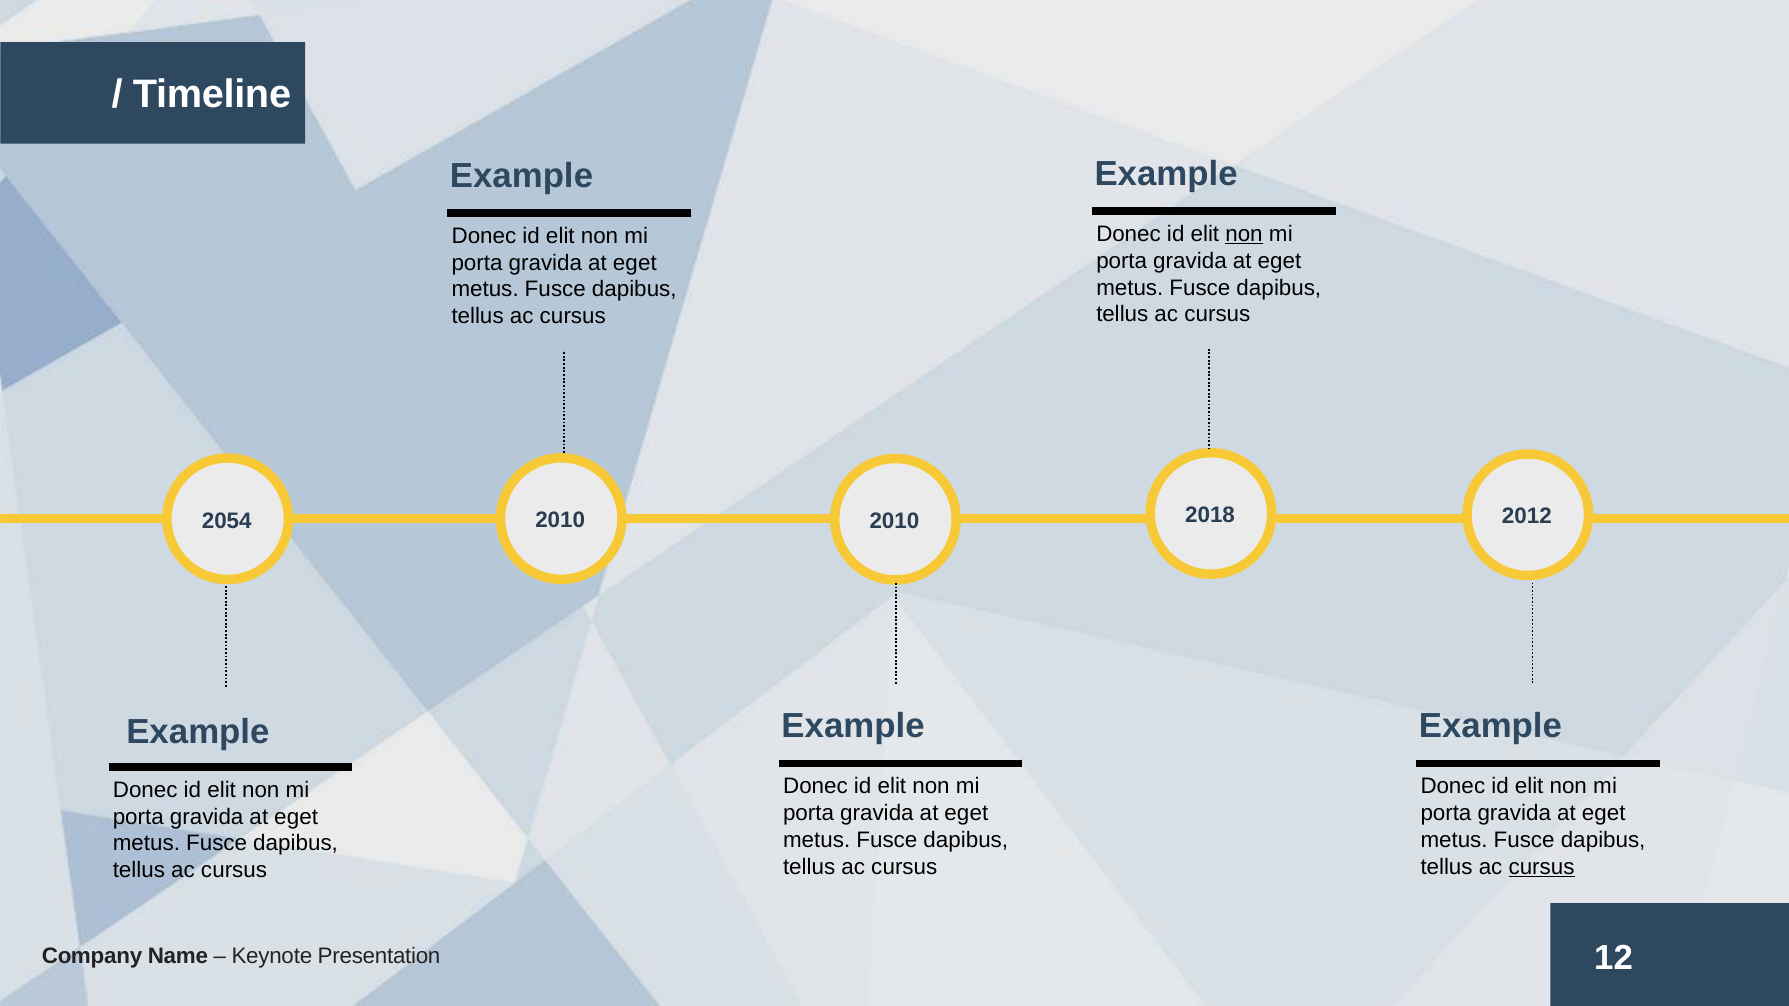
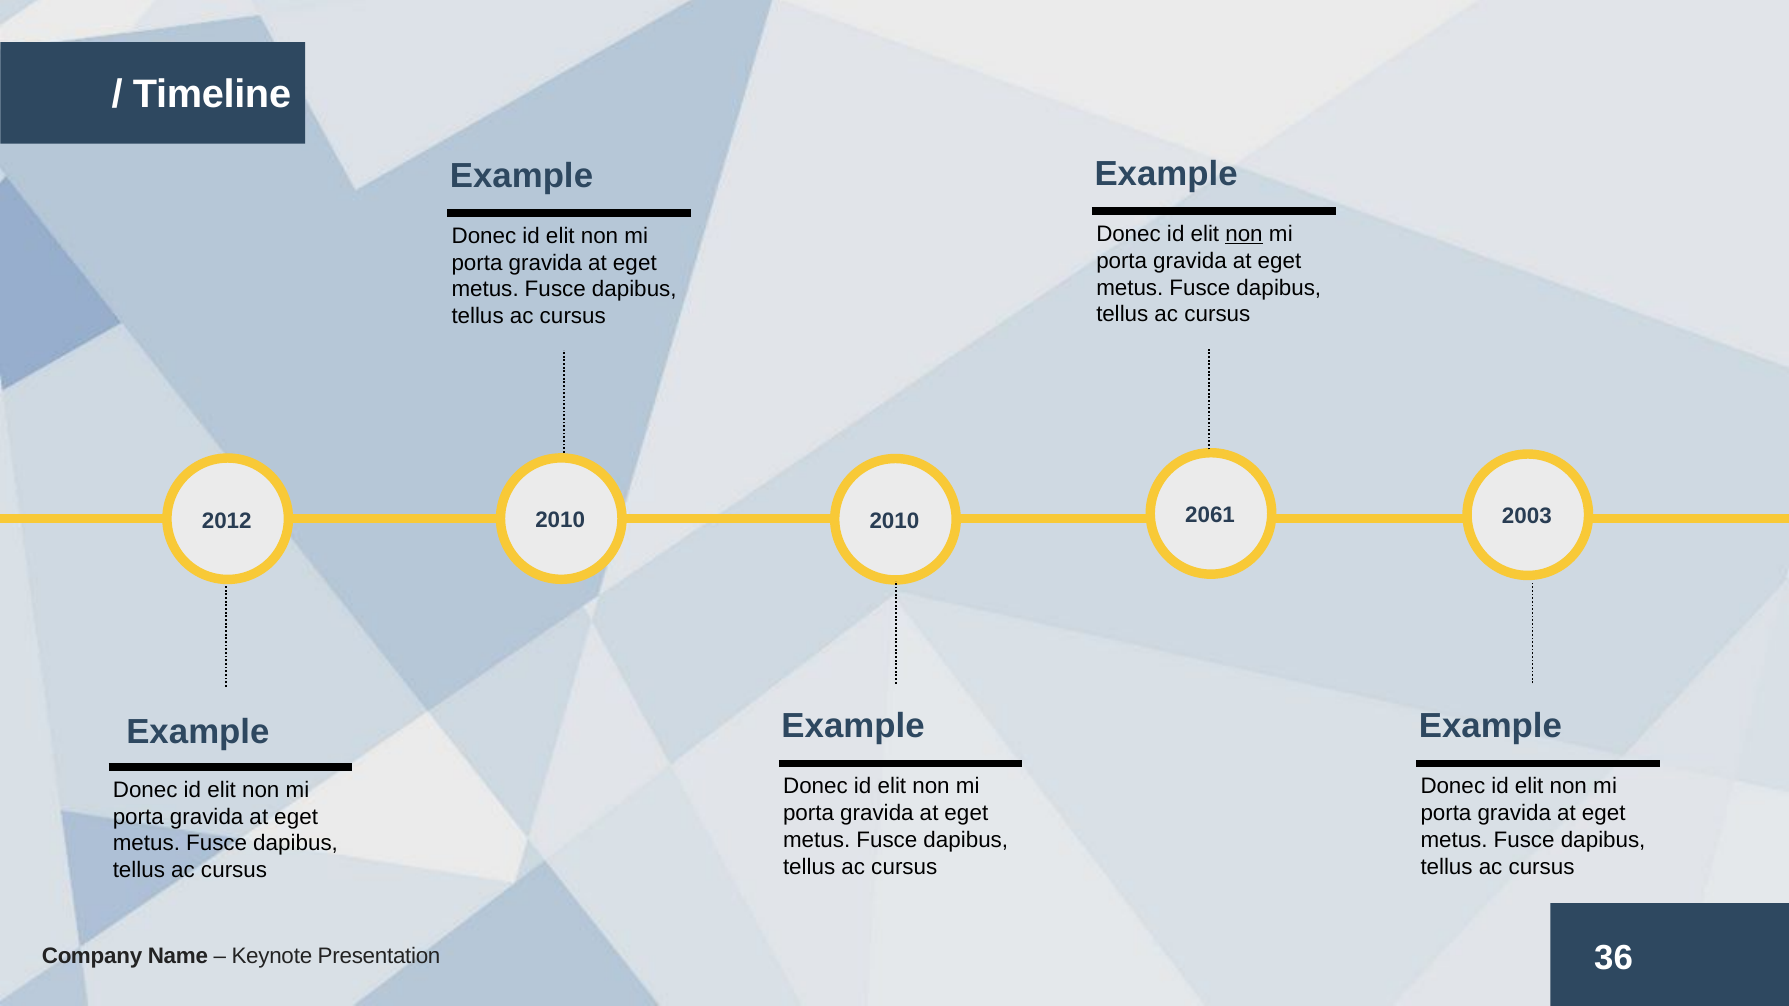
2018: 2018 -> 2061
2012: 2012 -> 2003
2054: 2054 -> 2012
cursus at (1542, 867) underline: present -> none
12: 12 -> 36
